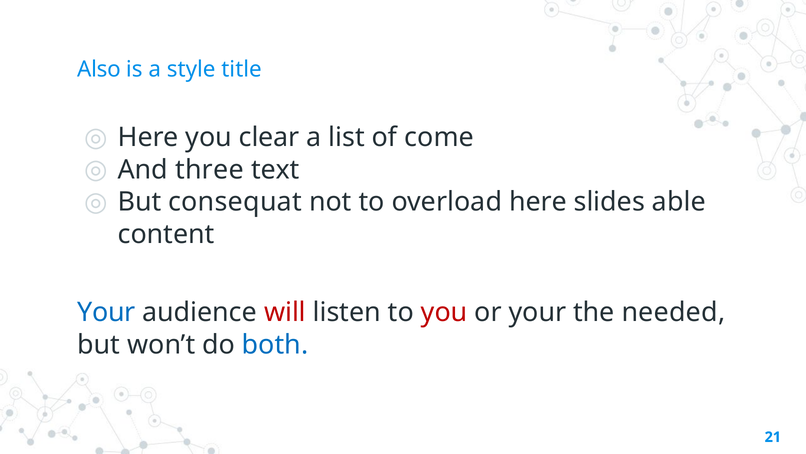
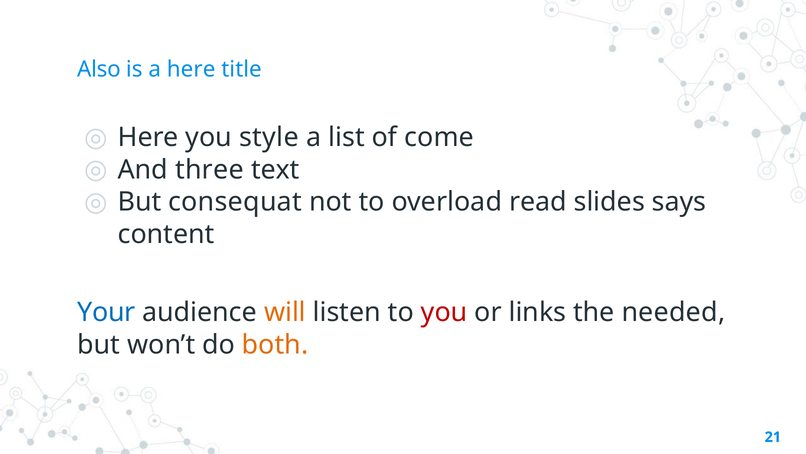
a style: style -> here
clear: clear -> style
overload here: here -> read
able: able -> says
will colour: red -> orange
or your: your -> links
both colour: blue -> orange
